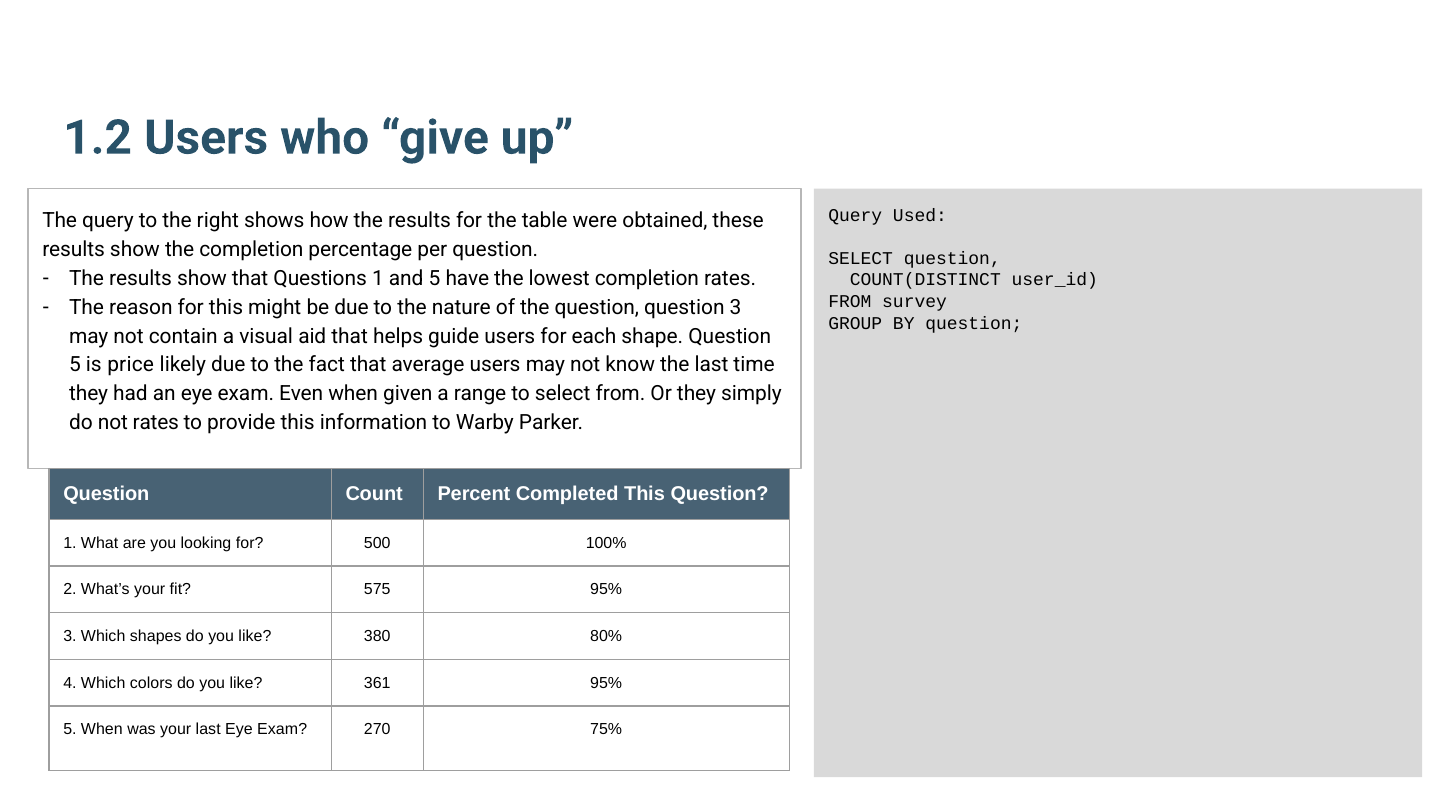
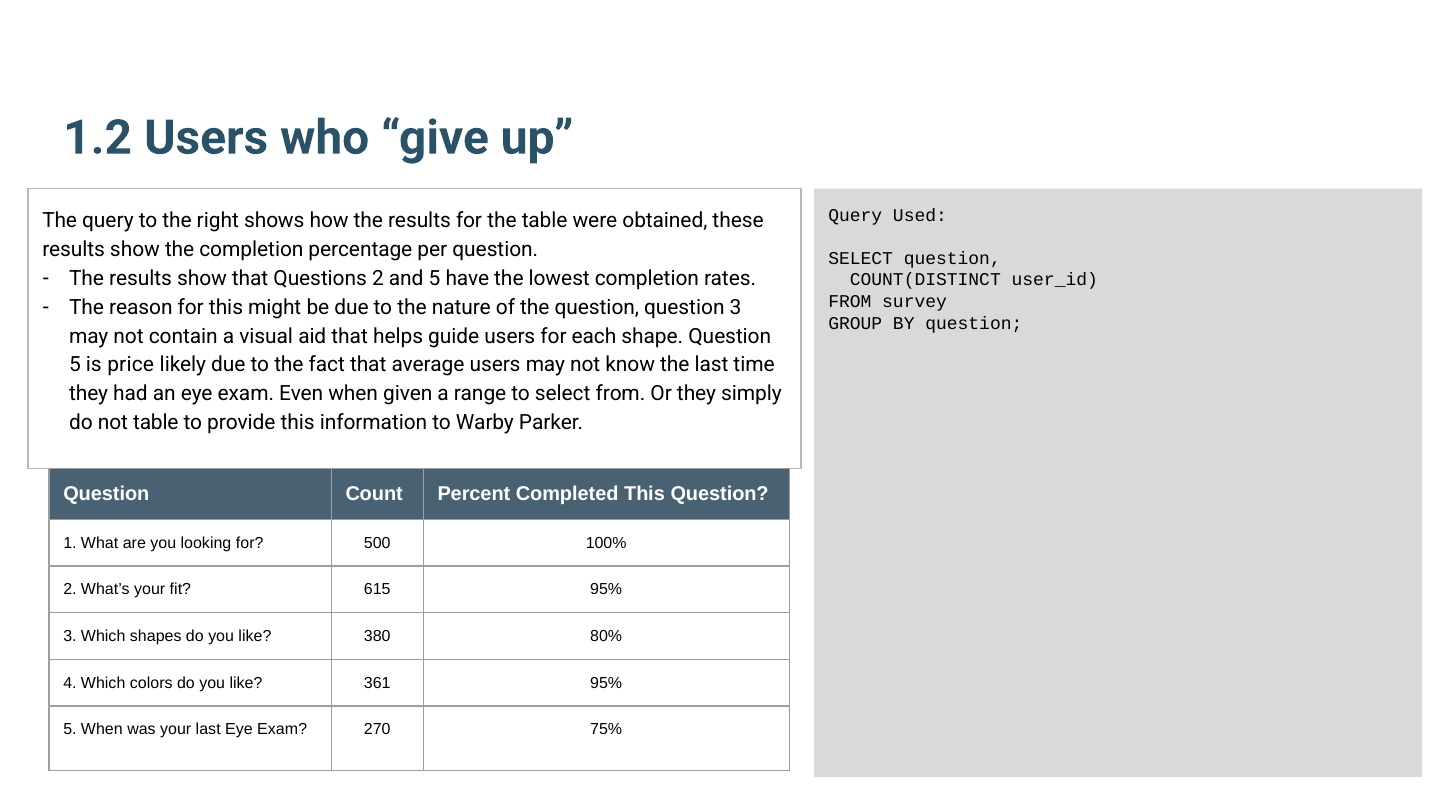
Questions 1: 1 -> 2
not rates: rates -> table
575: 575 -> 615
